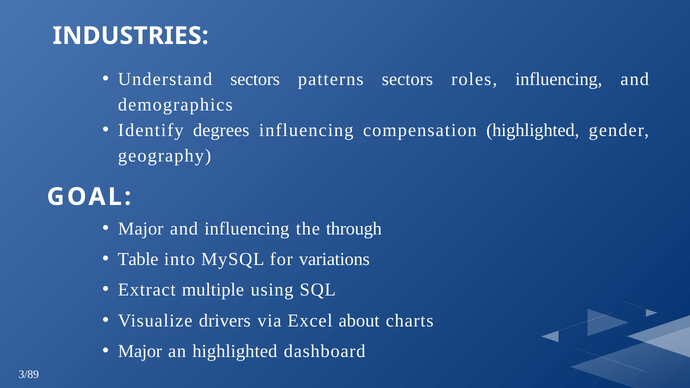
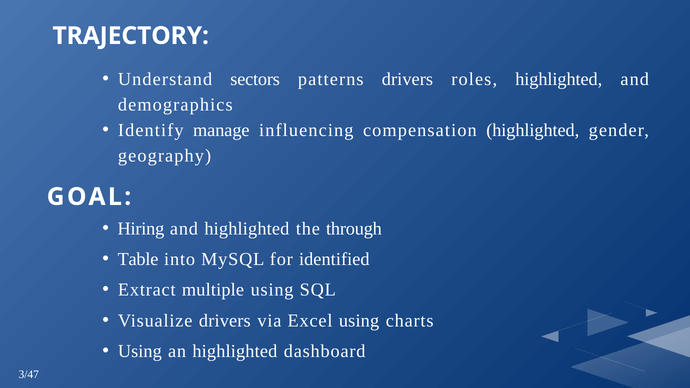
INDUSTRIES: INDUSTRIES -> TRAJECTORY
patterns sectors: sectors -> drivers
roles influencing: influencing -> highlighted
degrees: degrees -> manage
Major at (141, 229): Major -> Hiring
and influencing: influencing -> highlighted
variations: variations -> identified
Excel about: about -> using
Major at (140, 351): Major -> Using
3/89: 3/89 -> 3/47
